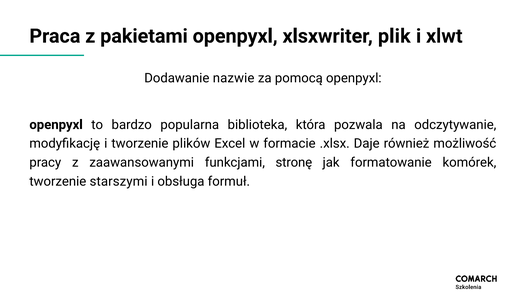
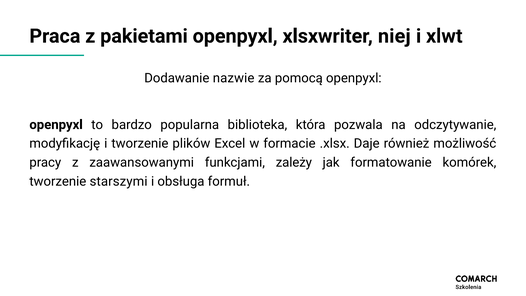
plik: plik -> niej
stronę: stronę -> zależy
